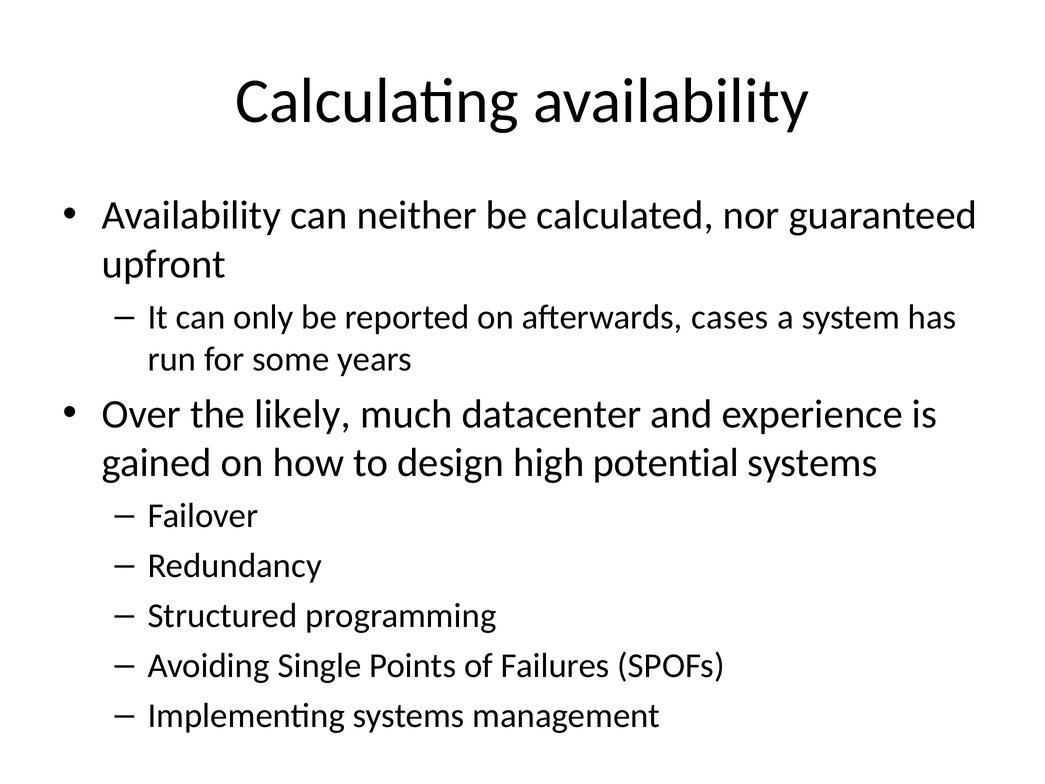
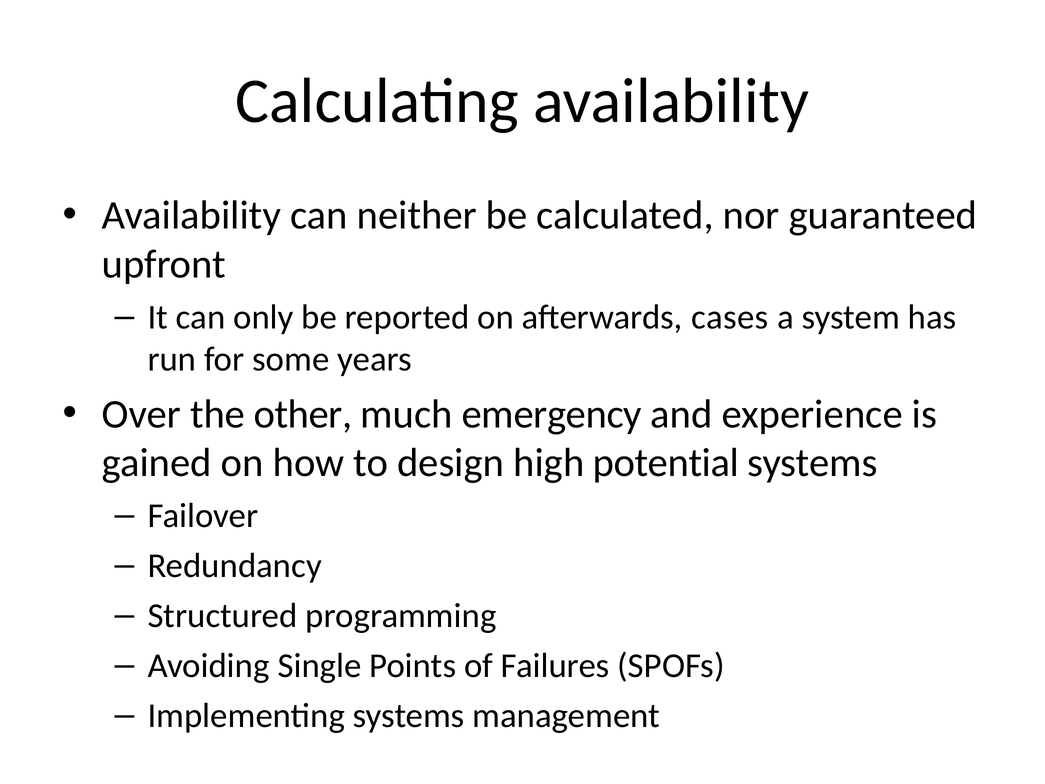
likely: likely -> other
datacenter: datacenter -> emergency
